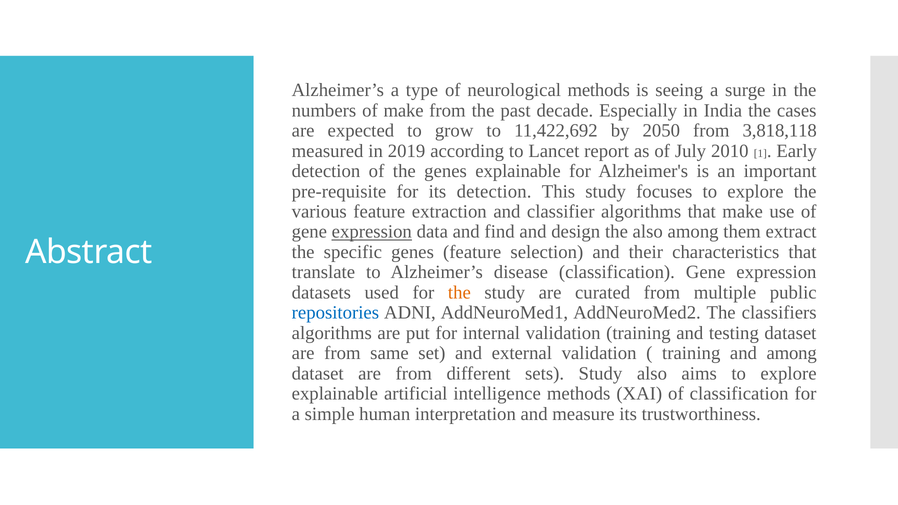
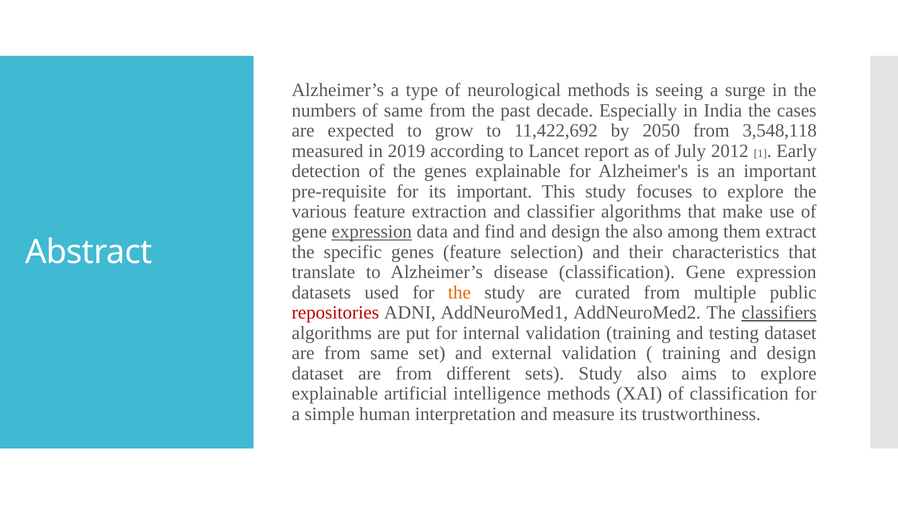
of make: make -> same
3,818,118: 3,818,118 -> 3,548,118
2010: 2010 -> 2012
its detection: detection -> important
repositories colour: blue -> red
classifiers underline: none -> present
training and among: among -> design
